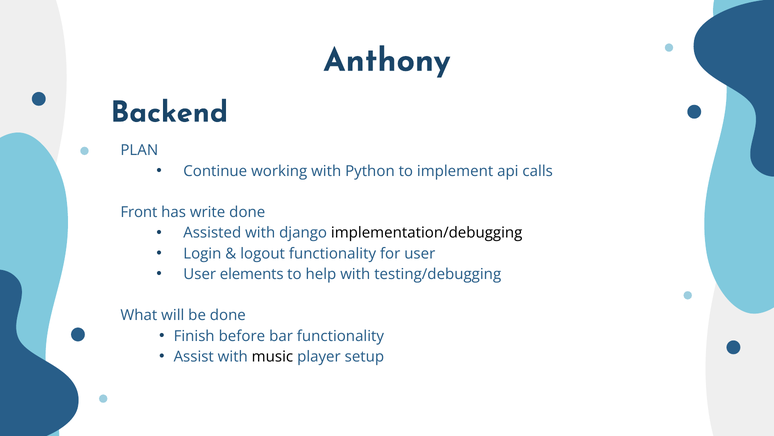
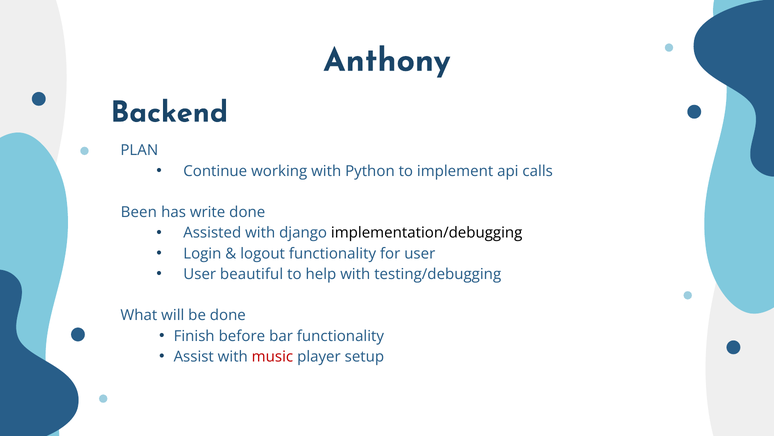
Front: Front -> Been
elements: elements -> beautiful
music colour: black -> red
